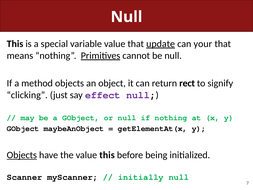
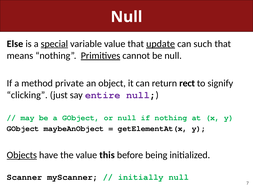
This at (15, 44): This -> Else
special underline: none -> present
your: your -> such
method objects: objects -> private
effect: effect -> entire
